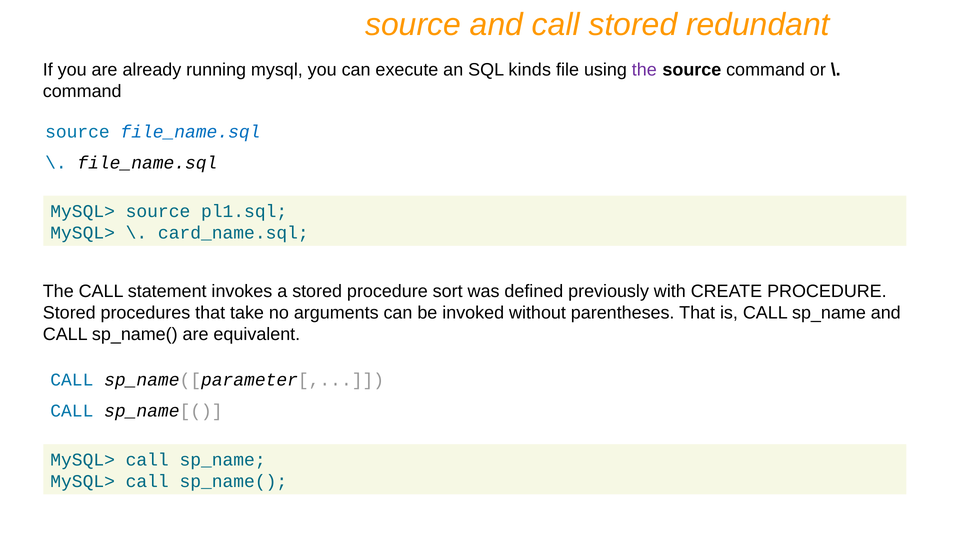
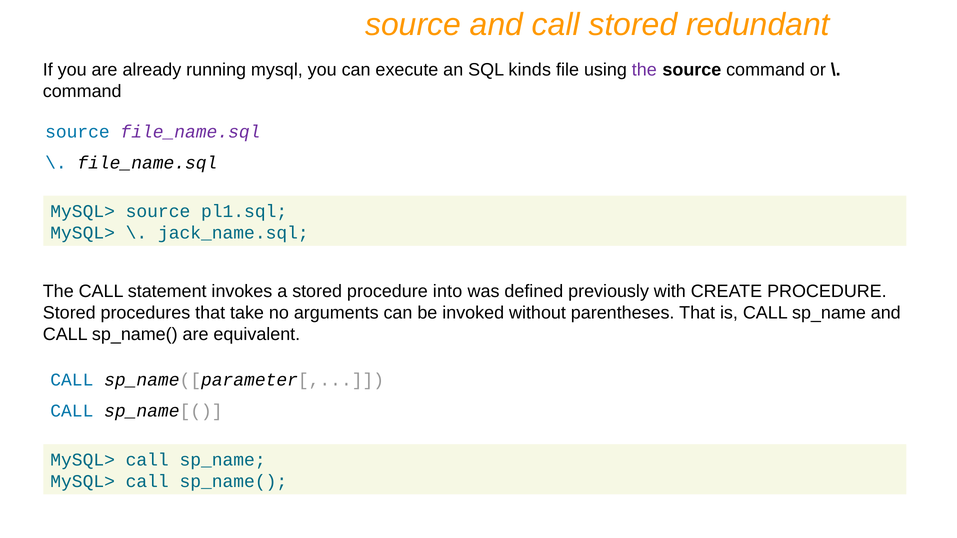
file_name.sql at (190, 132) colour: blue -> purple
card_name.sql: card_name.sql -> jack_name.sql
sort: sort -> into
